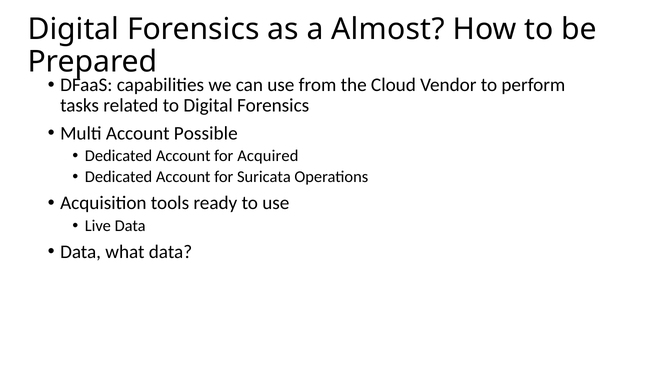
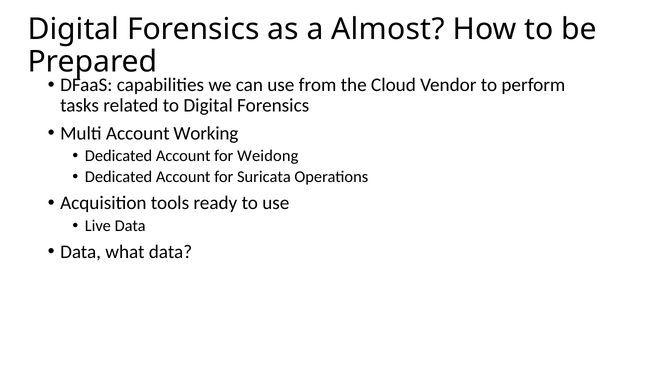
Possible: Possible -> Working
Acquired: Acquired -> Weidong
